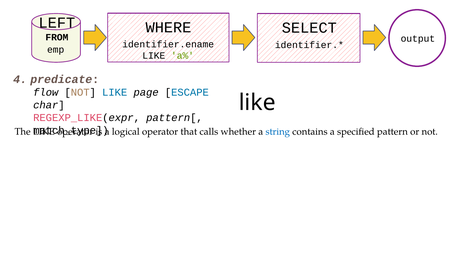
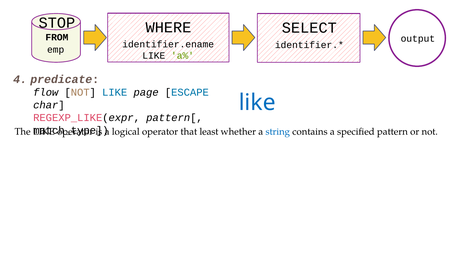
LEFT: LEFT -> STOP
like at (257, 102) colour: black -> blue
calls: calls -> least
